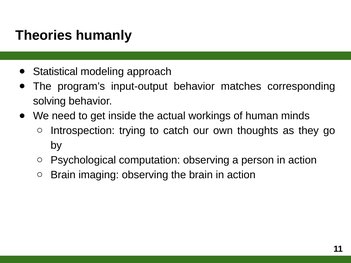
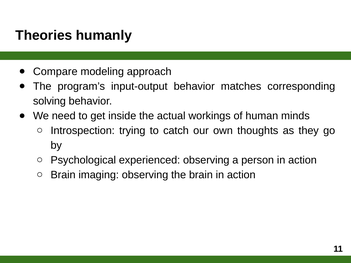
Statistical: Statistical -> Compare
computation: computation -> experienced
